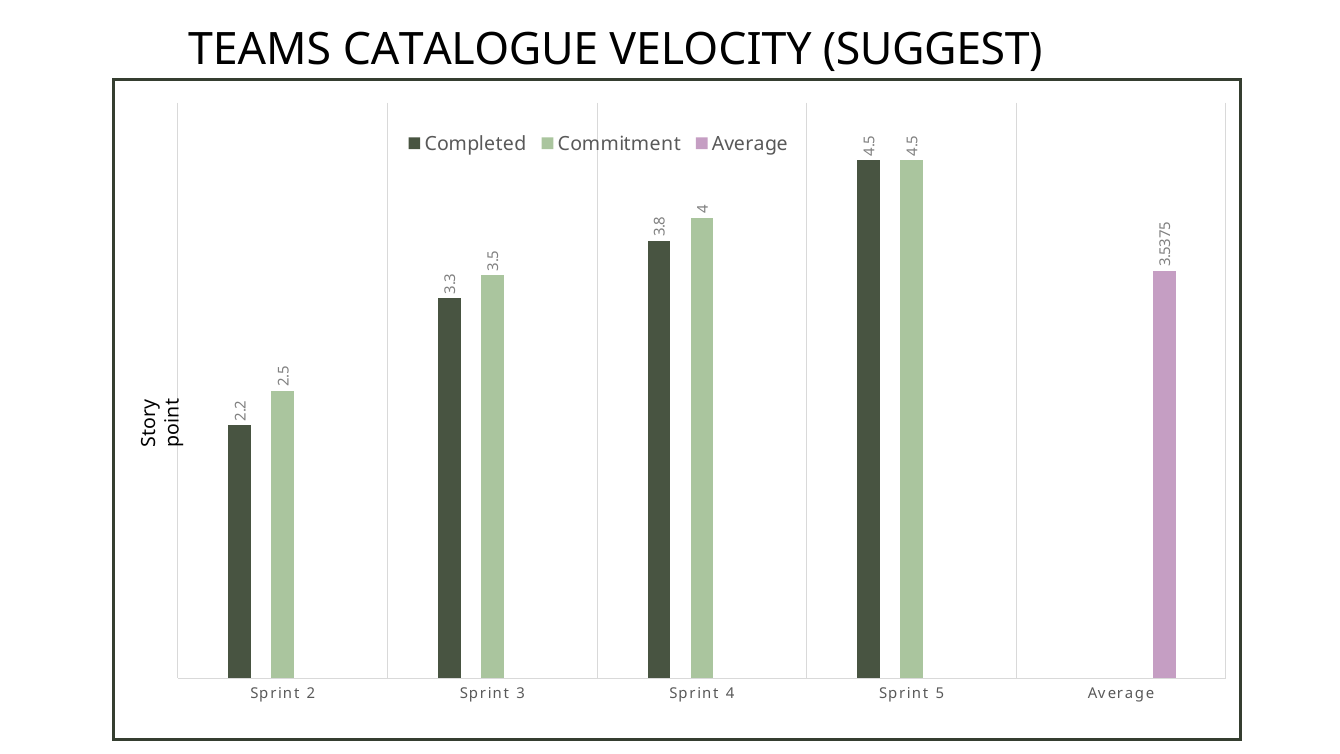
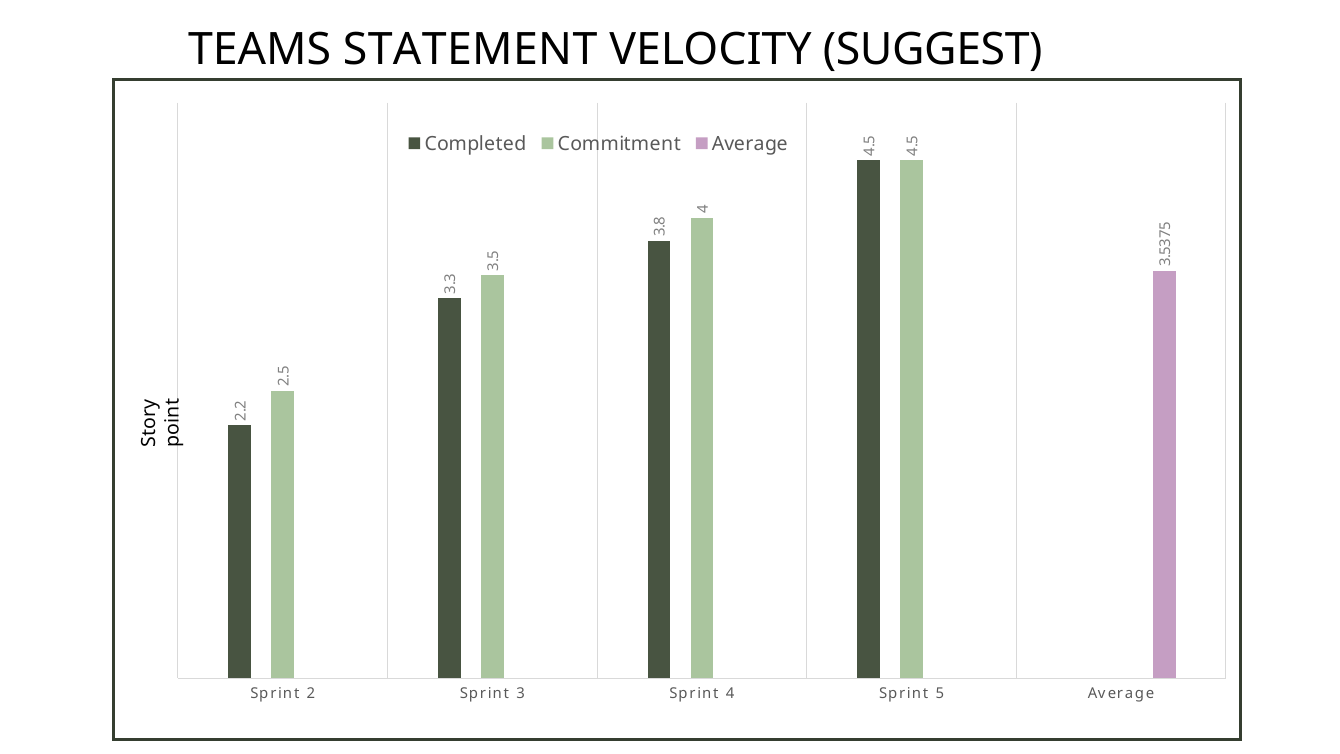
CATALOGUE: CATALOGUE -> STATEMENT
